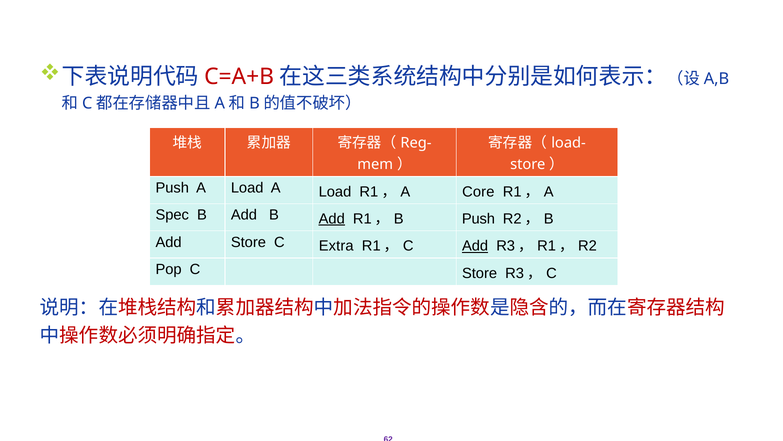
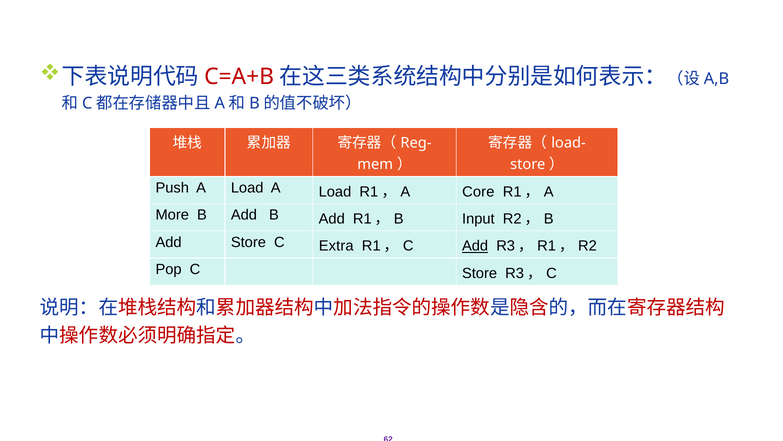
Spec: Spec -> More
Add at (332, 219) underline: present -> none
B Push: Push -> Input
